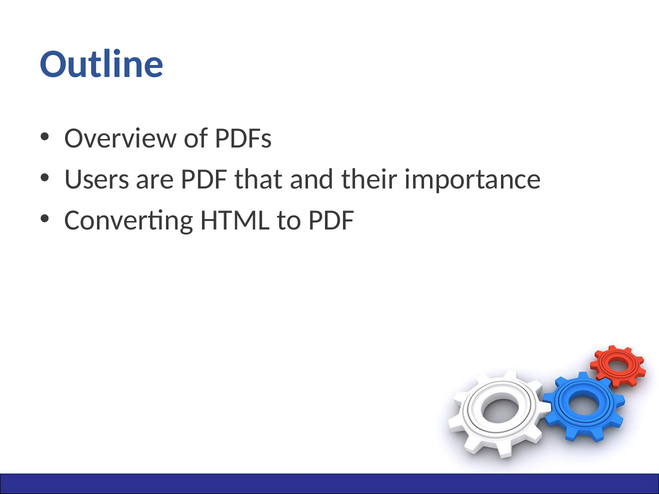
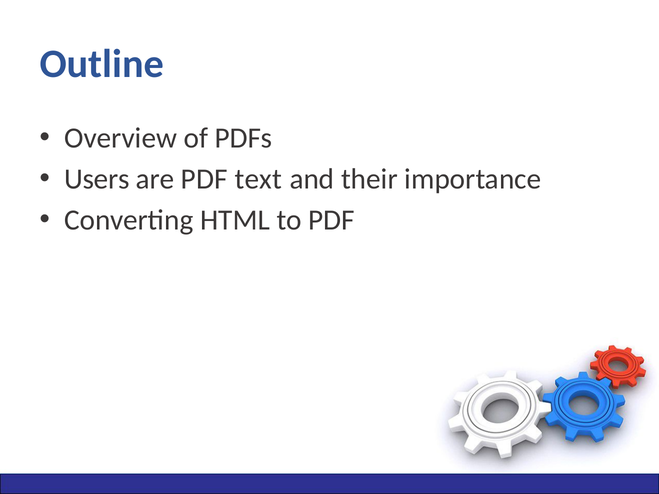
that: that -> text
